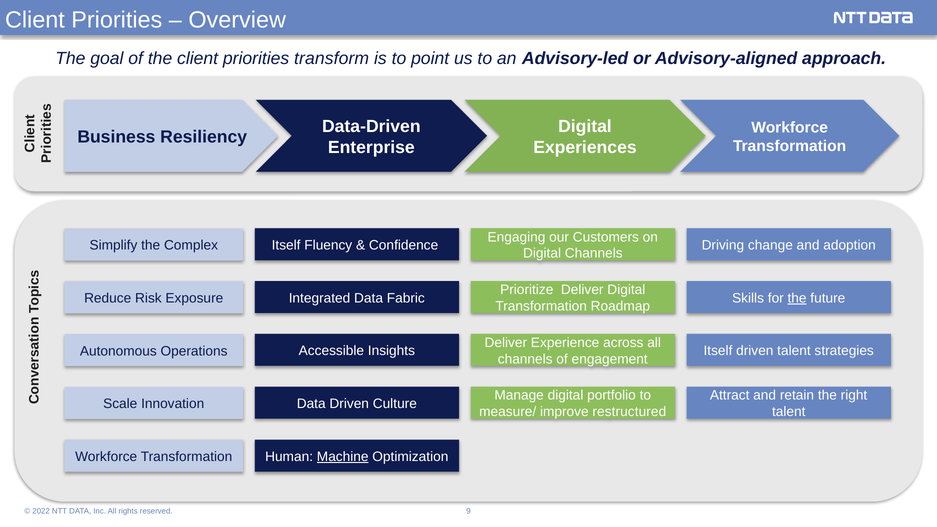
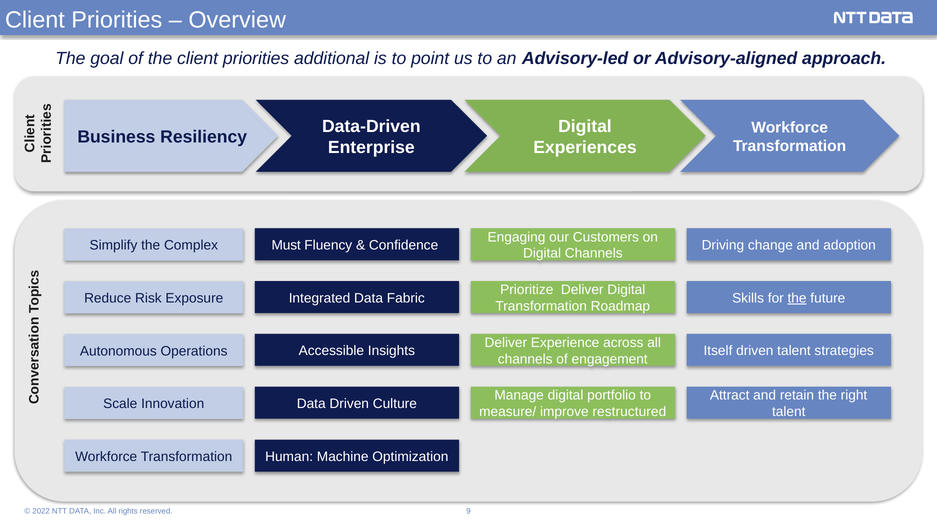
transform: transform -> additional
Itself at (286, 245): Itself -> Must
Machine underline: present -> none
